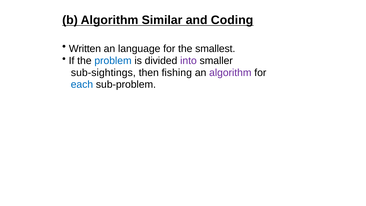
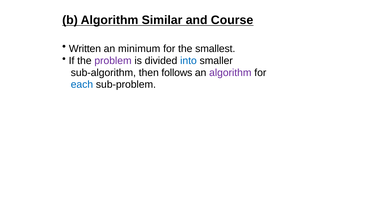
Coding: Coding -> Course
language: language -> minimum
problem colour: blue -> purple
into colour: purple -> blue
sub-sightings: sub-sightings -> sub-algorithm
ﬁshing: ﬁshing -> follows
